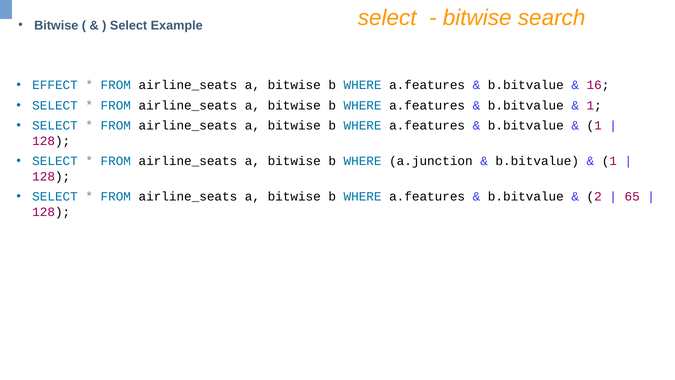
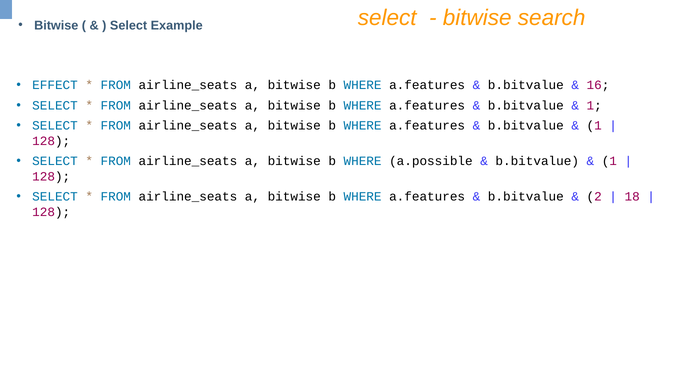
a.junction: a.junction -> a.possible
65: 65 -> 18
